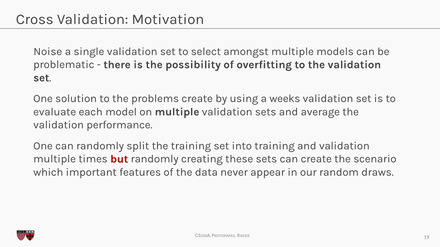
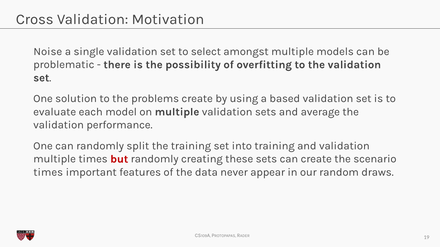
weeks: weeks -> based
which at (48, 172): which -> times
